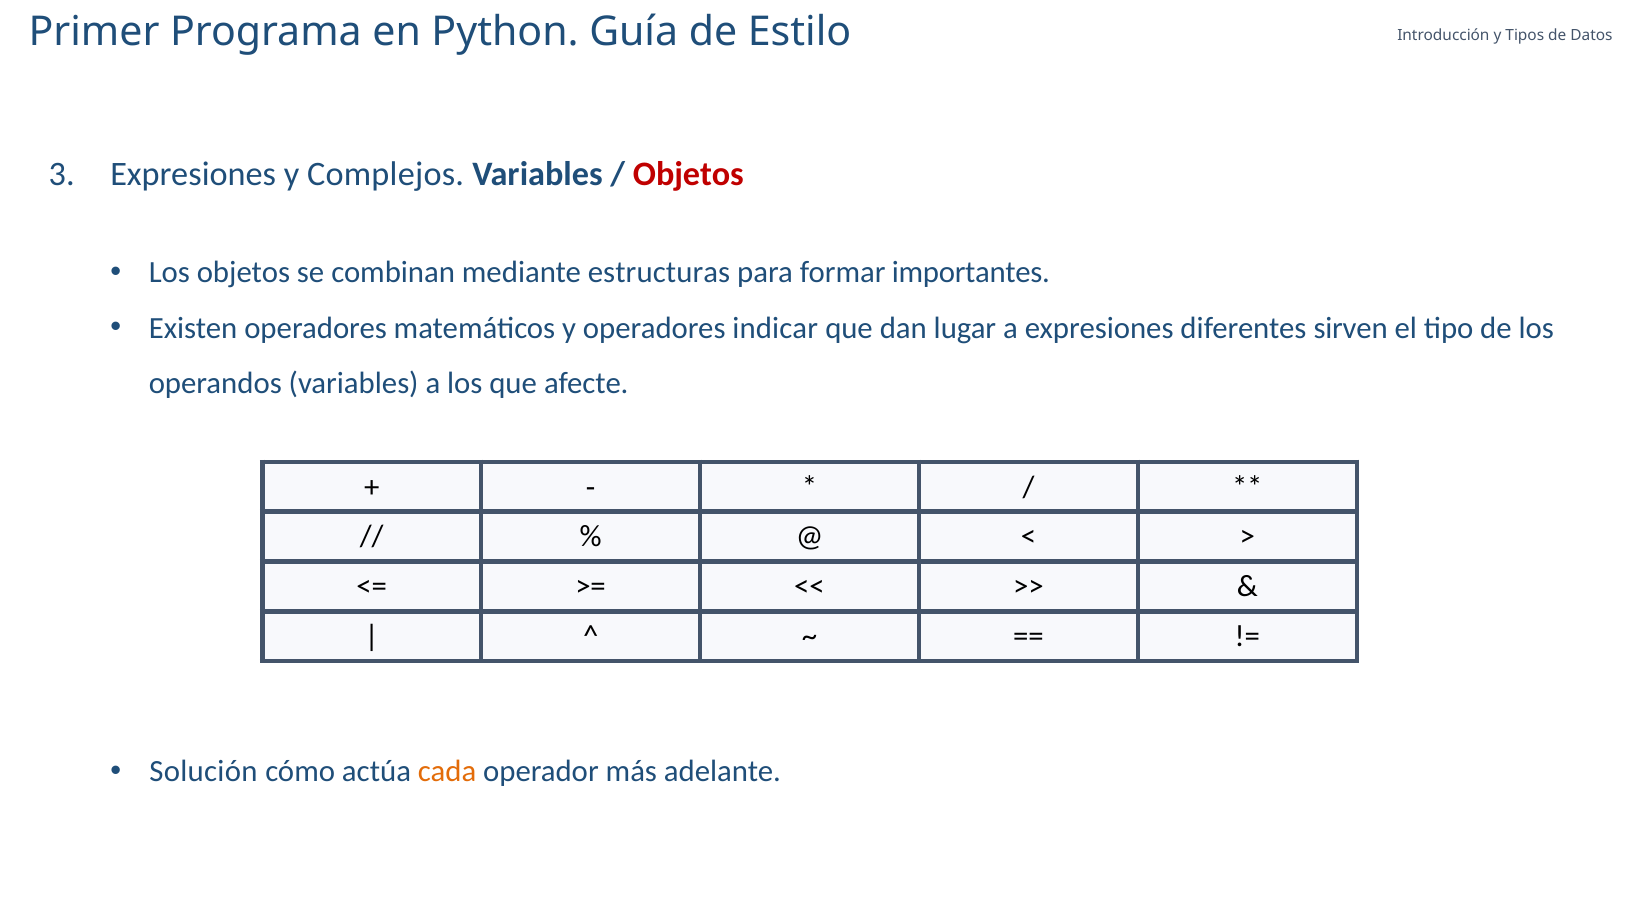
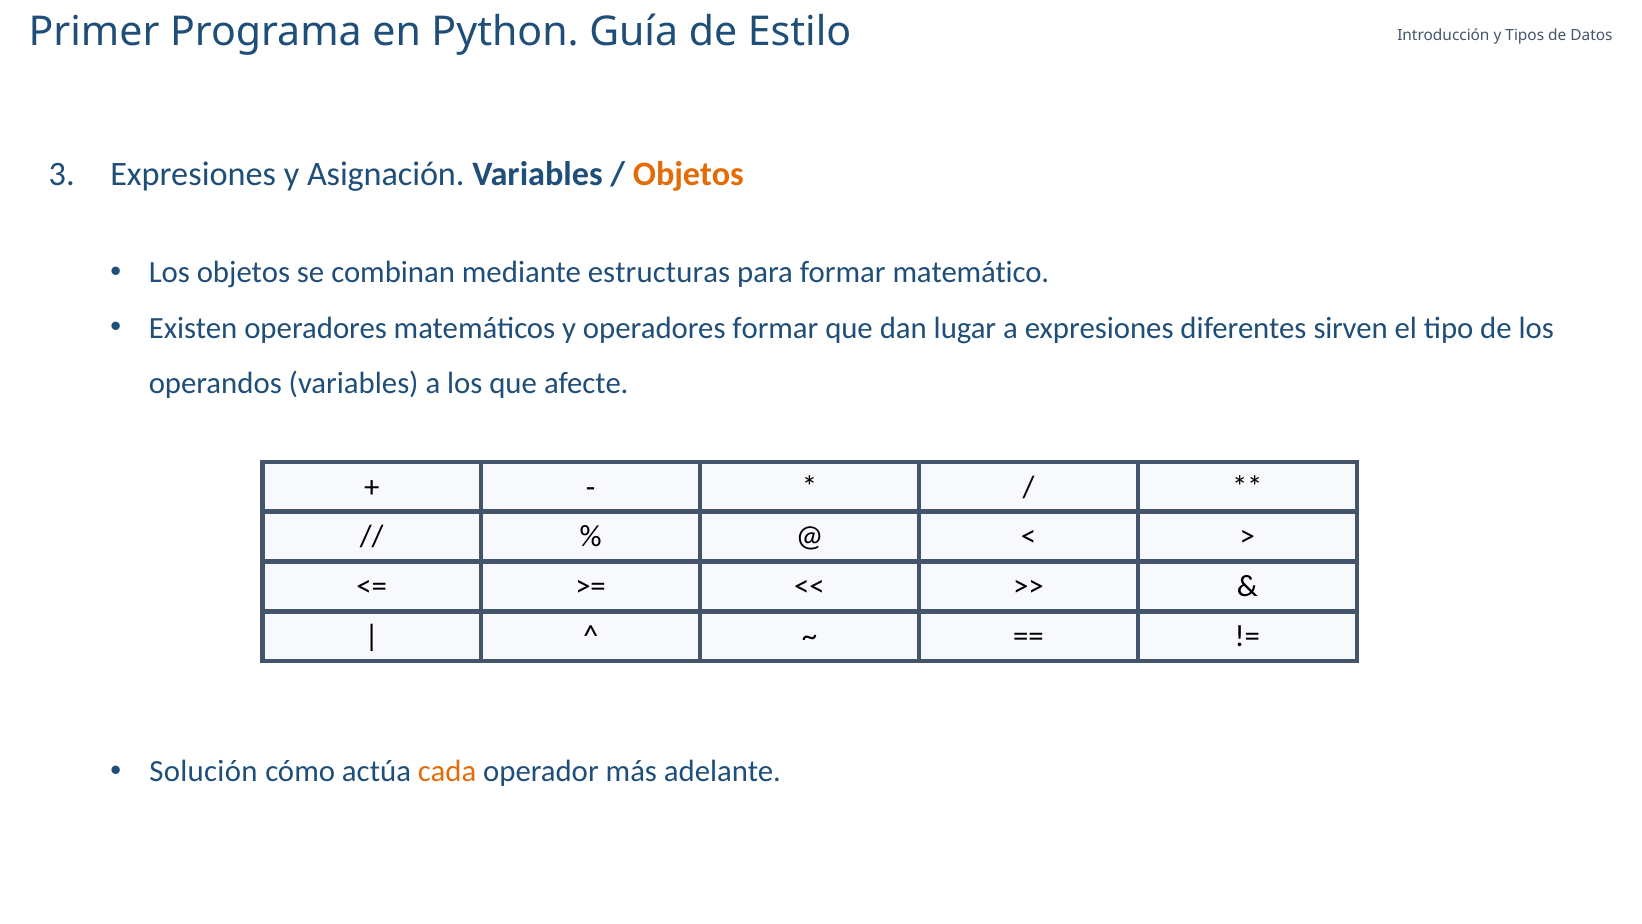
Complejos: Complejos -> Asignación
Objetos at (688, 174) colour: red -> orange
importantes: importantes -> matemático
operadores indicar: indicar -> formar
